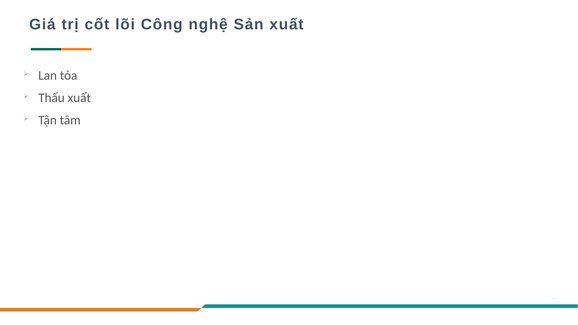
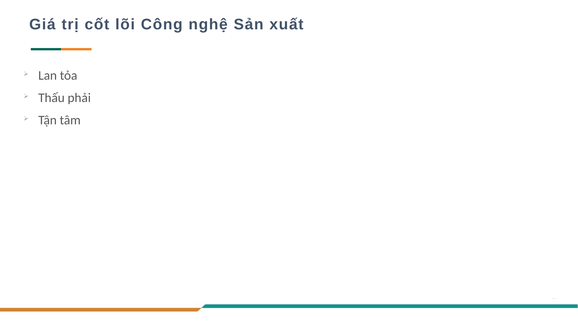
Thấu xuất: xuất -> phải
